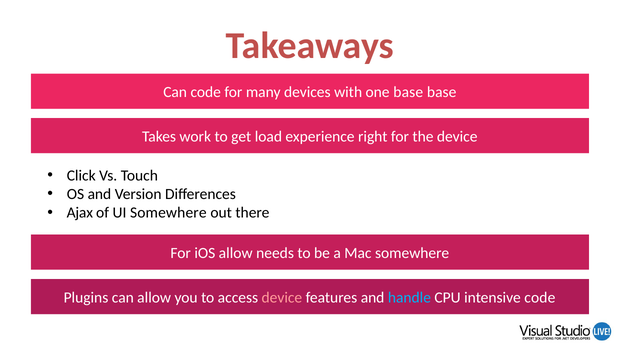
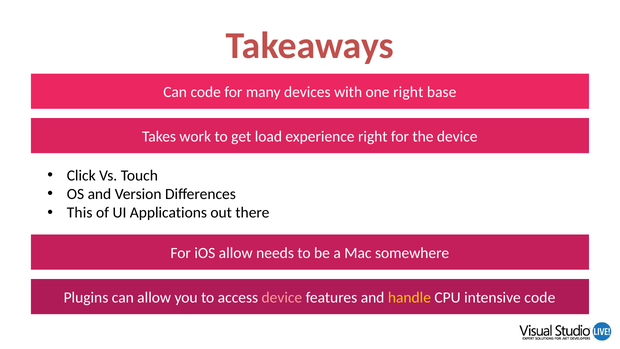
one base: base -> right
Ajax: Ajax -> This
UI Somewhere: Somewhere -> Applications
handle colour: light blue -> yellow
